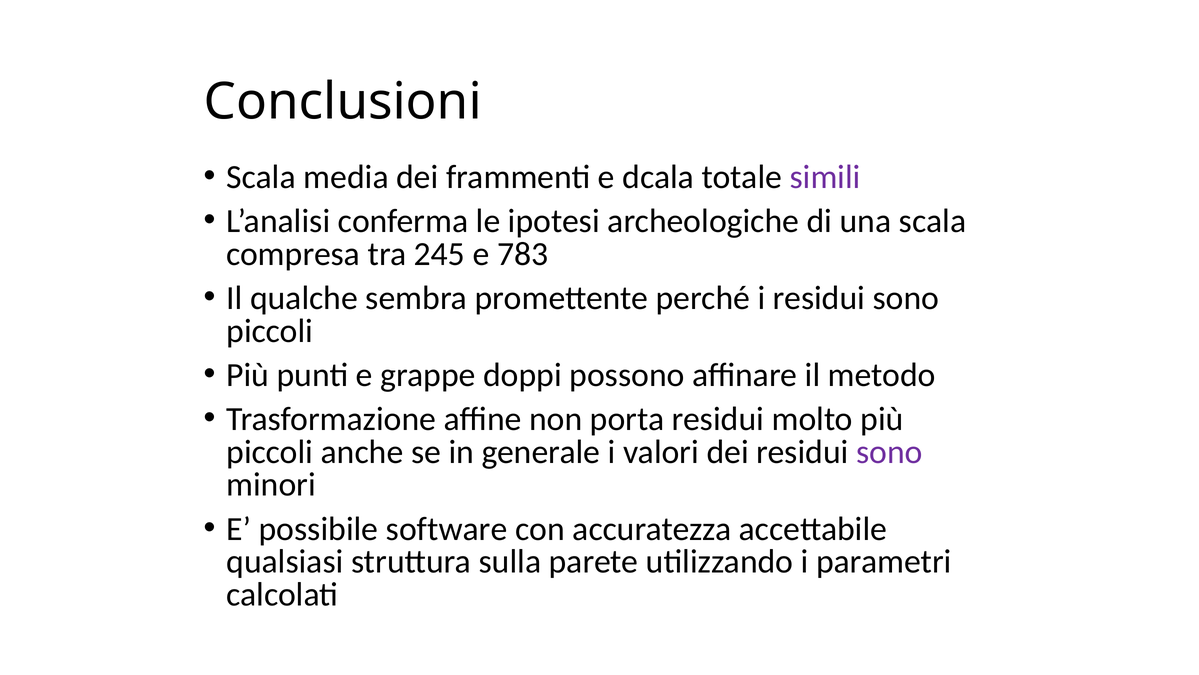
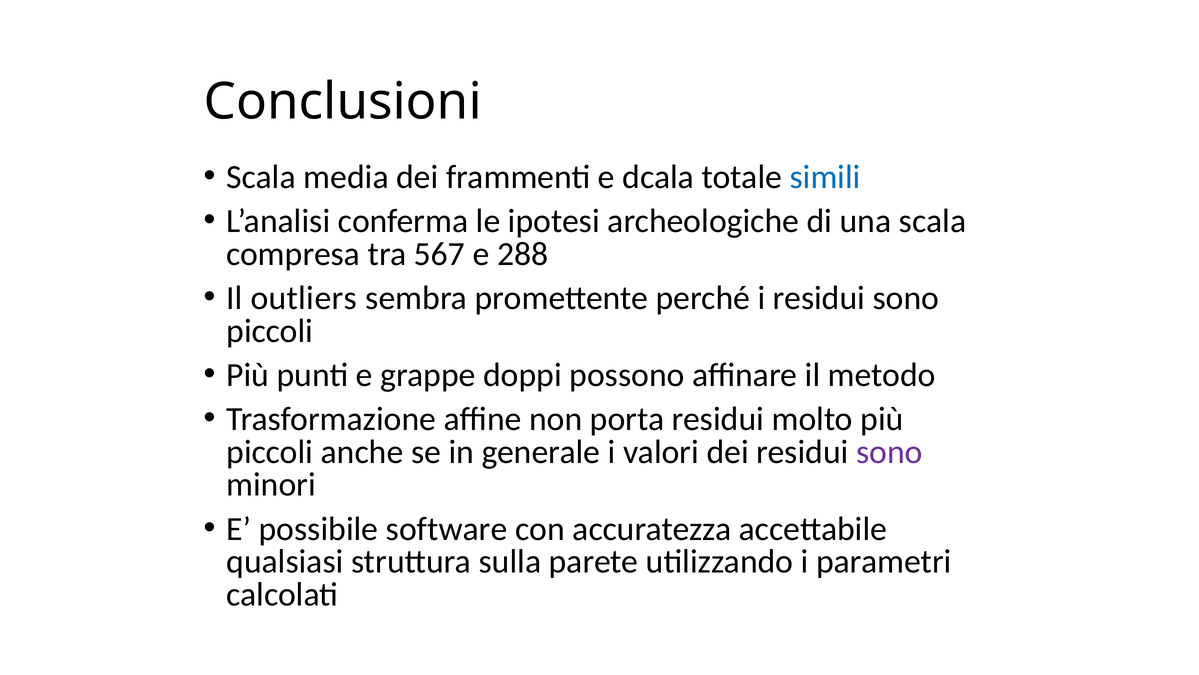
simili colour: purple -> blue
245: 245 -> 567
783: 783 -> 288
qualche: qualche -> outliers
